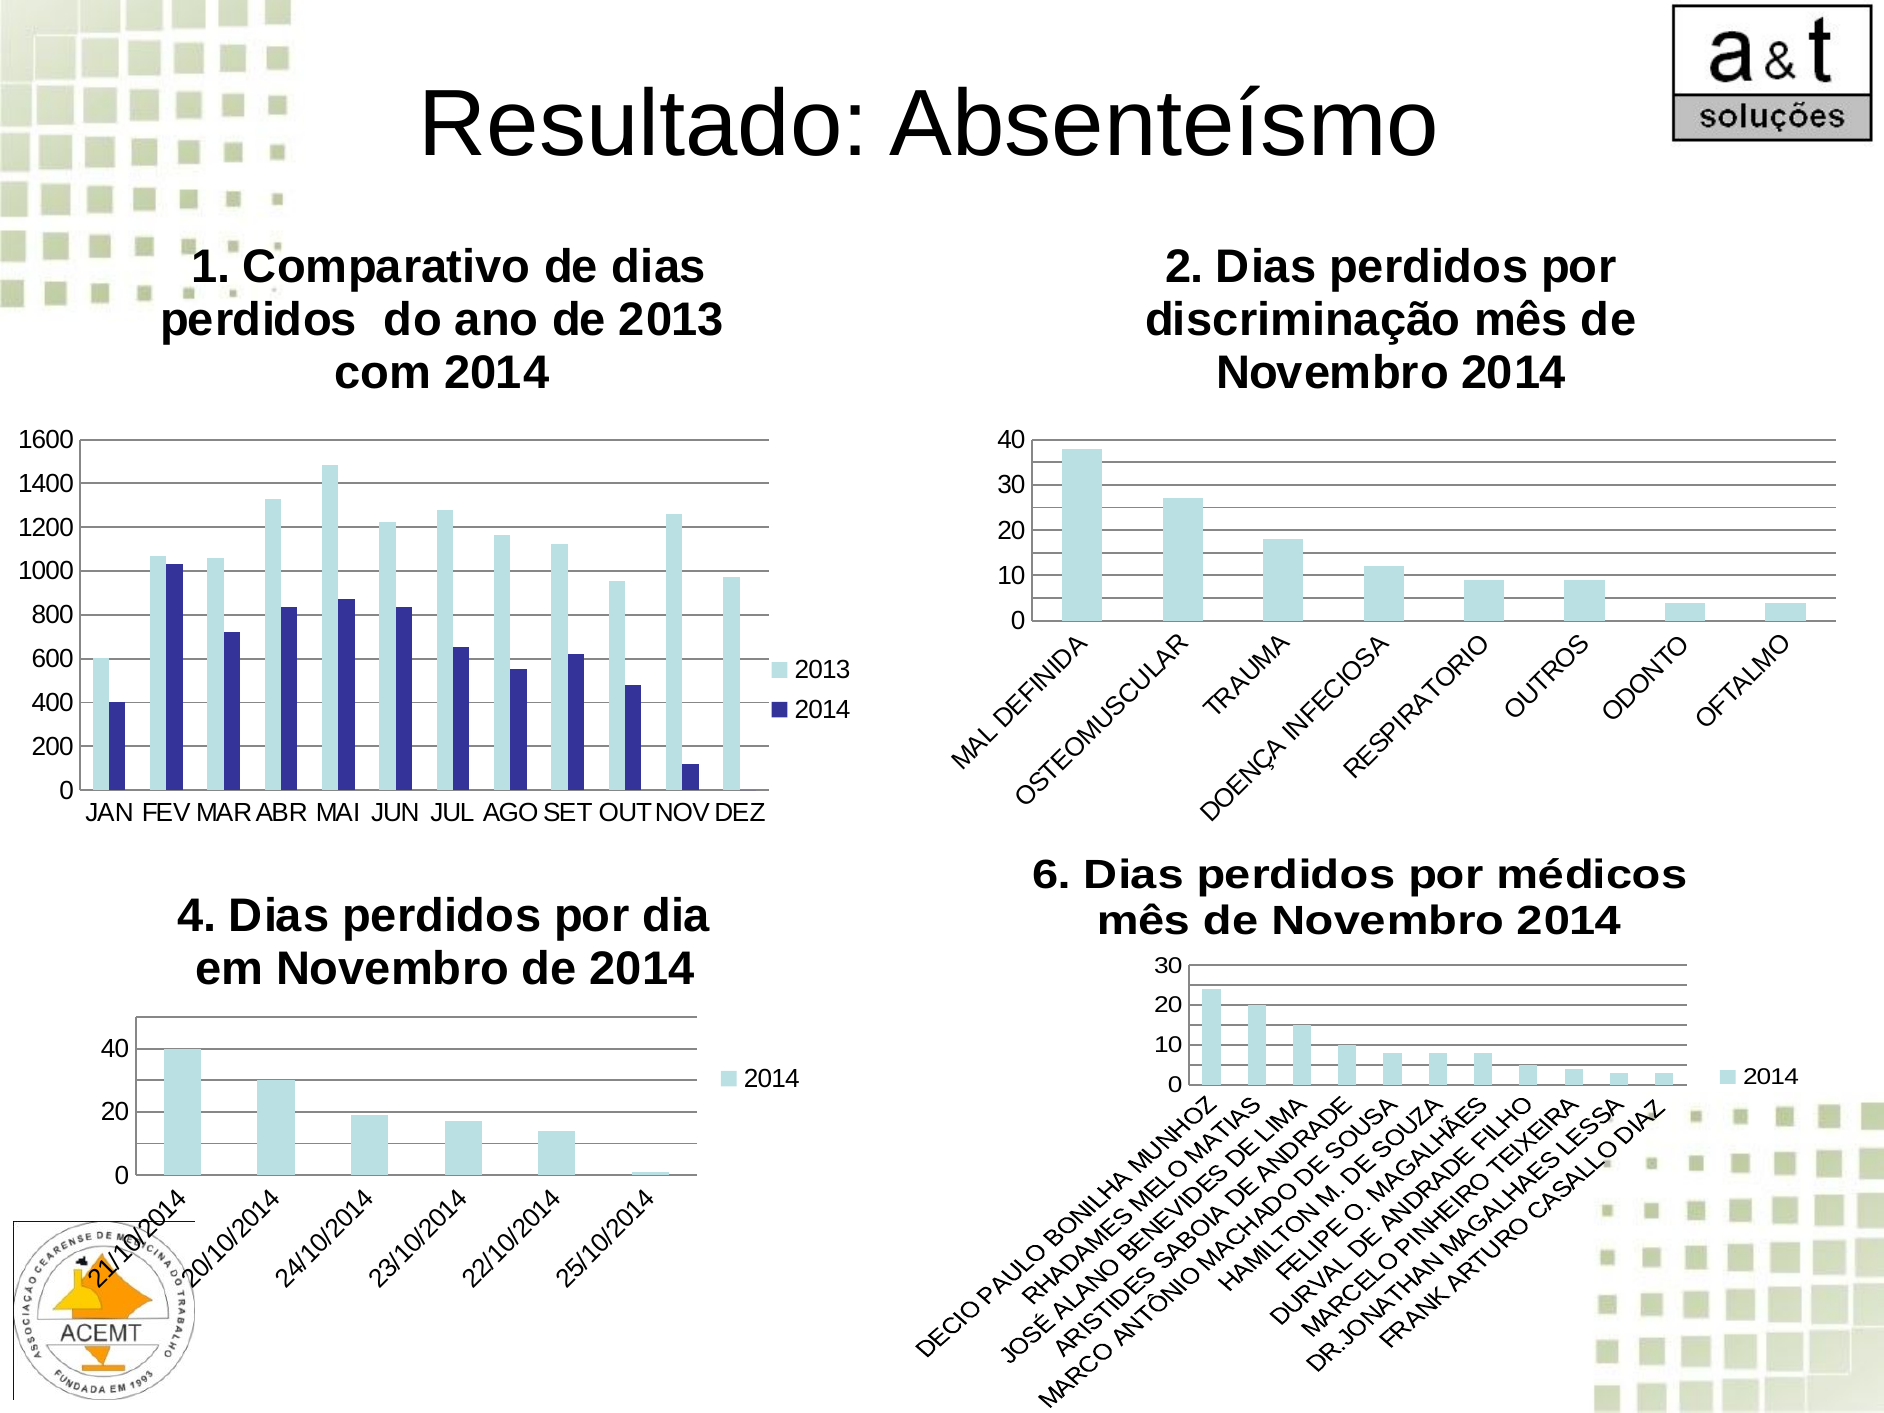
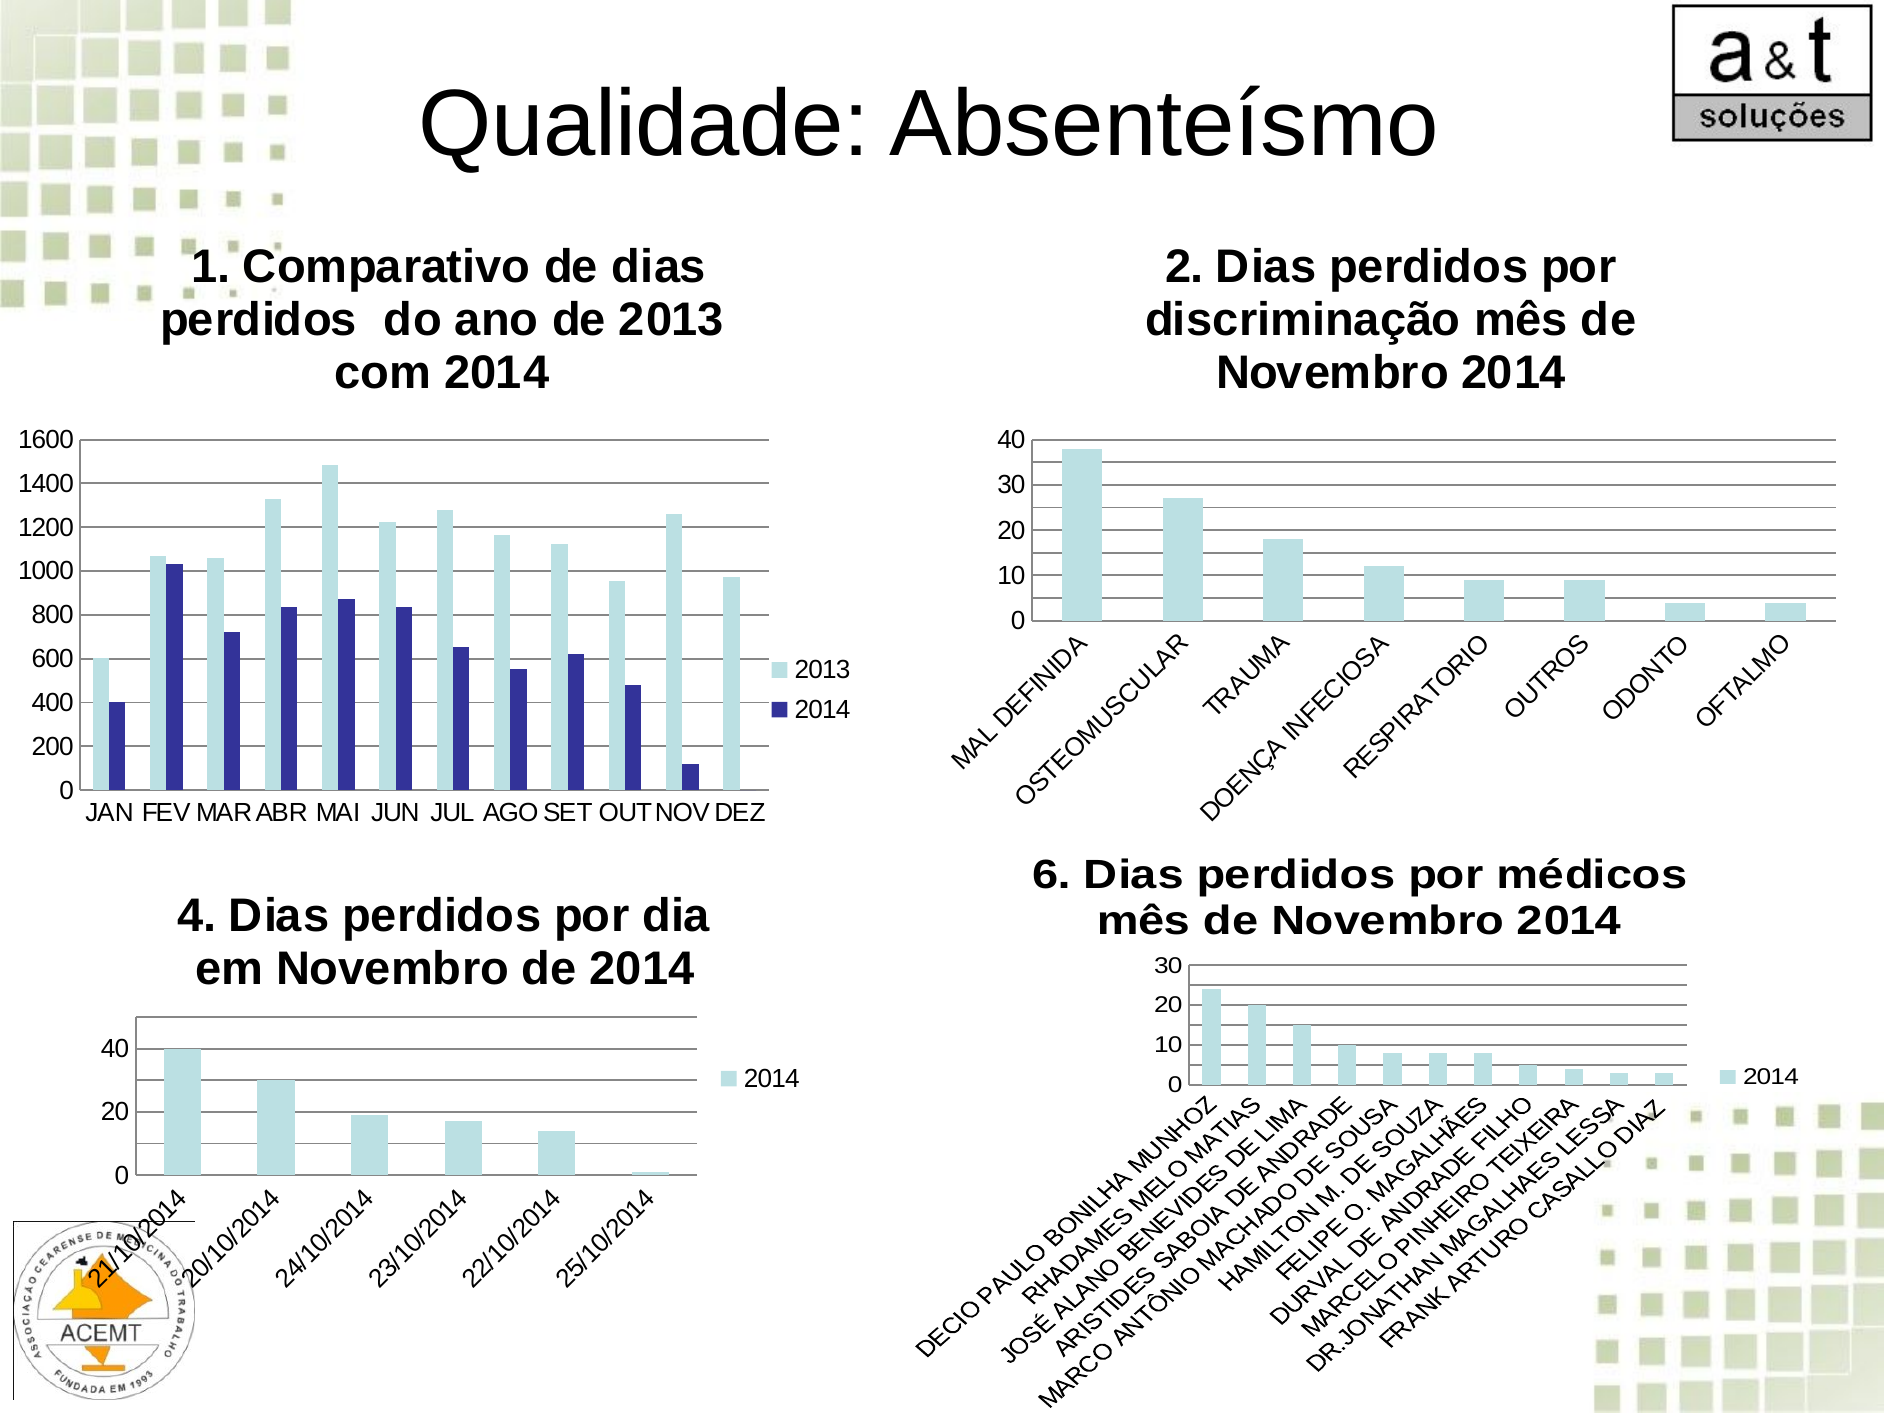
Resultado: Resultado -> Qualidade
